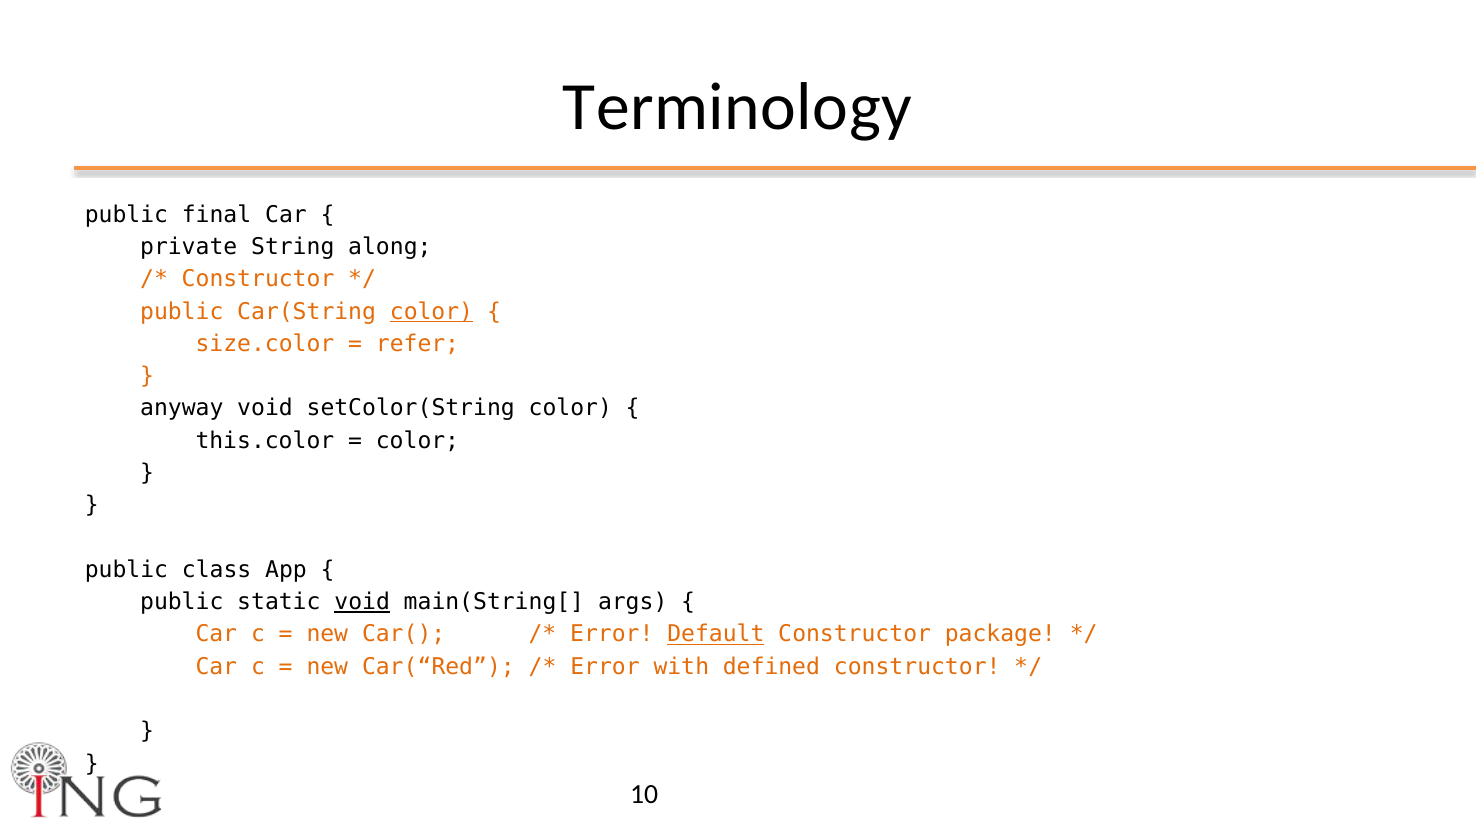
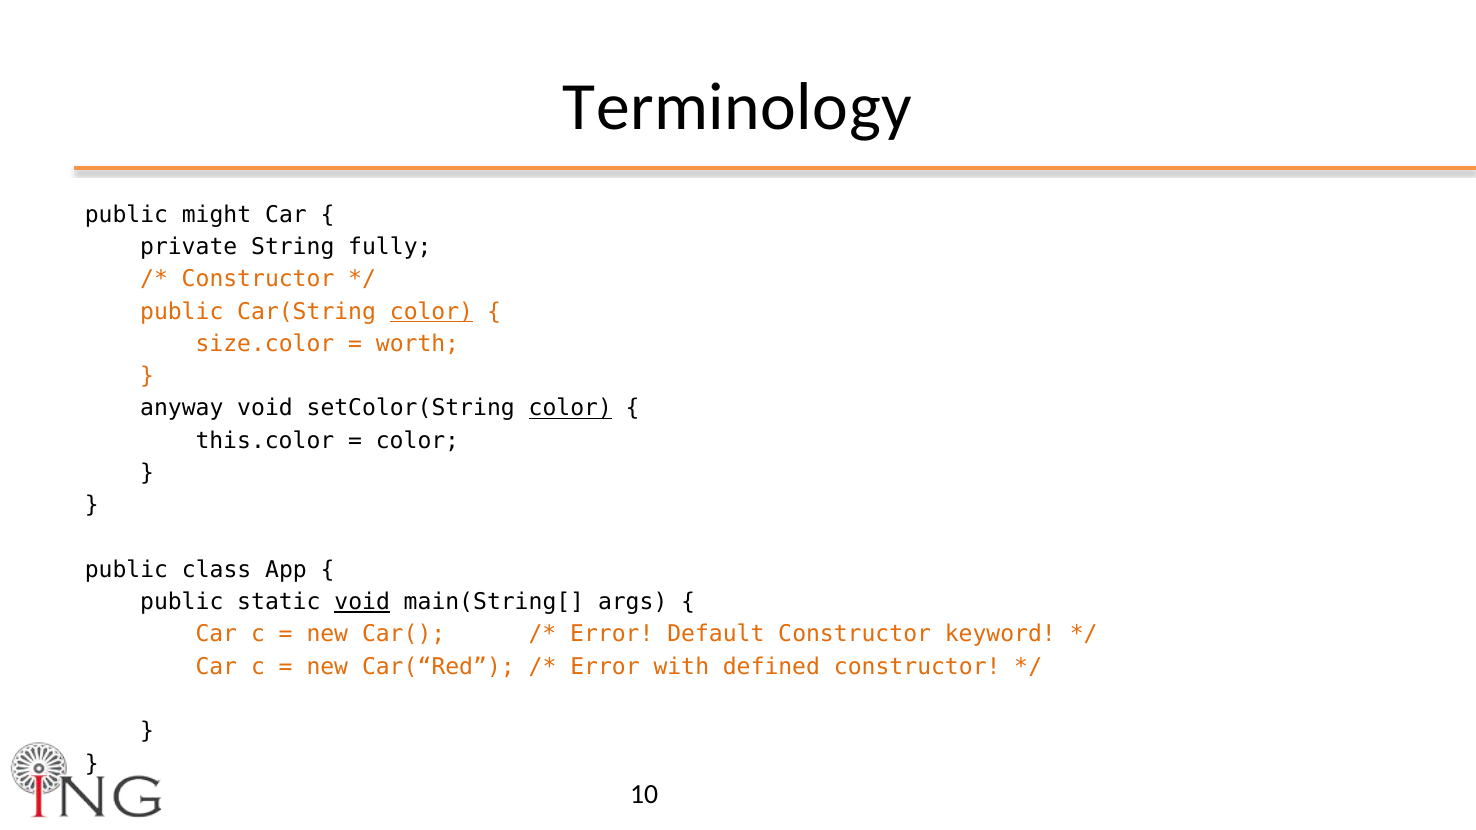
final: final -> might
along: along -> fully
refer: refer -> worth
color at (570, 408) underline: none -> present
Default underline: present -> none
package: package -> keyword
